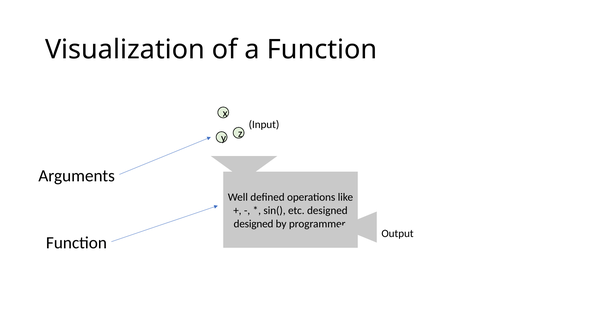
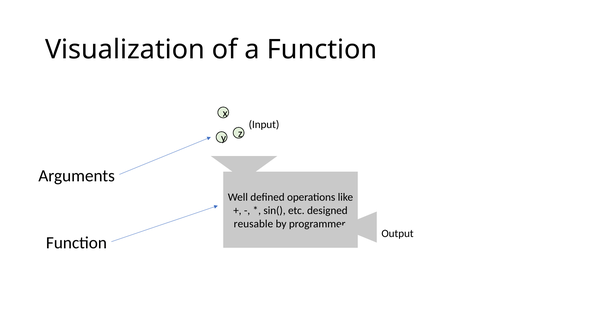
designed at (254, 224): designed -> reusable
